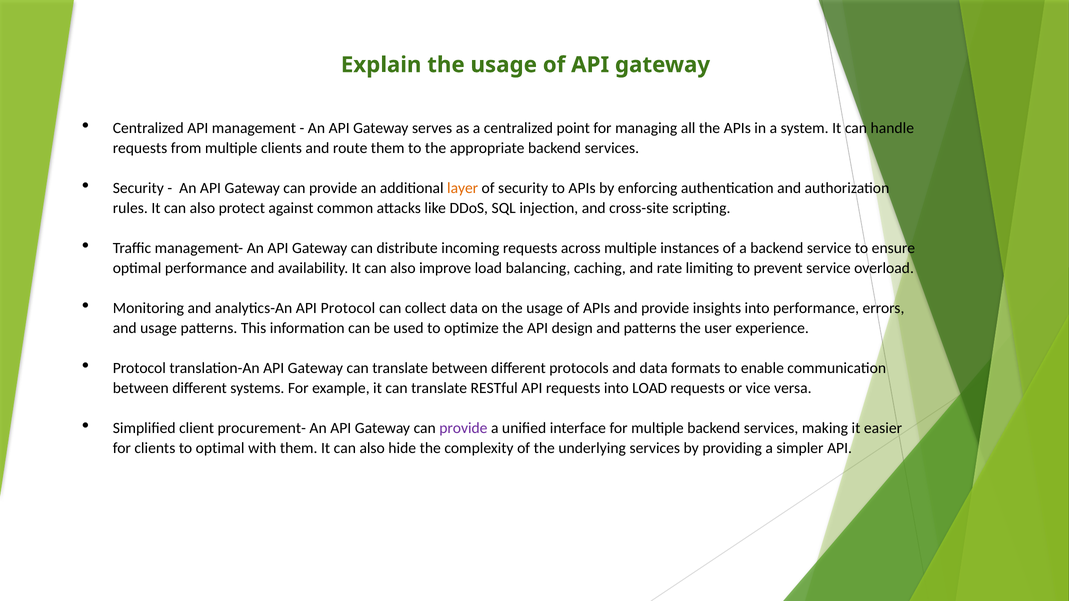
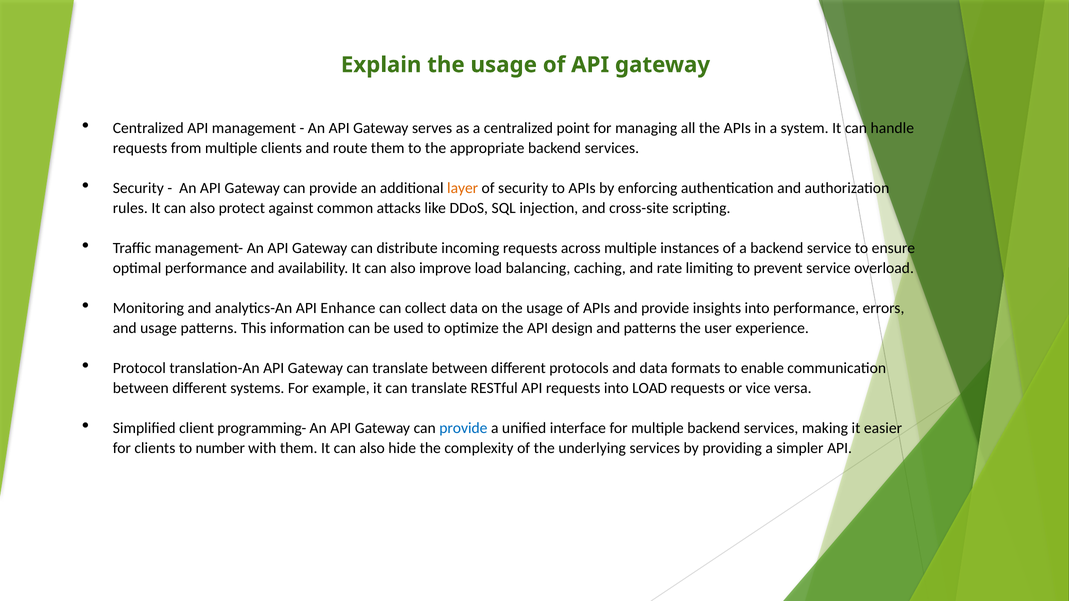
API Protocol: Protocol -> Enhance
procurement-: procurement- -> programming-
provide at (463, 428) colour: purple -> blue
to optimal: optimal -> number
